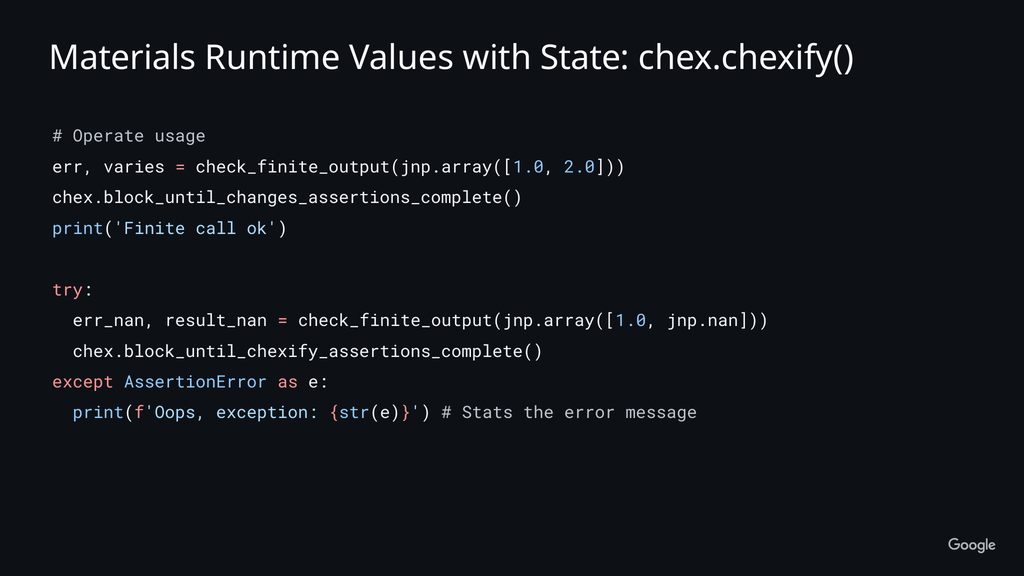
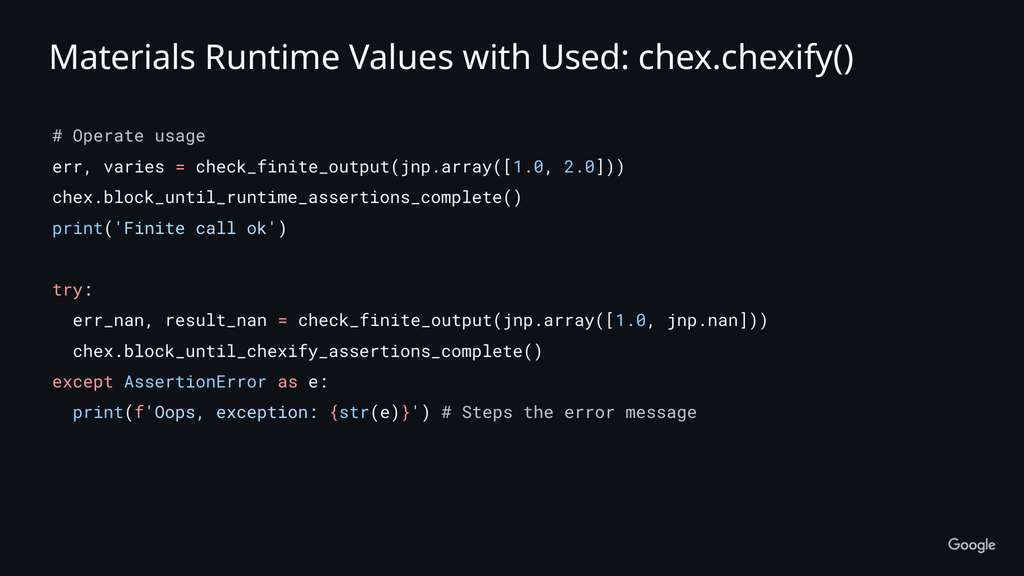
State: State -> Used
chex.block_until_changes_assertions_complete(: chex.block_until_changes_assertions_complete( -> chex.block_until_runtime_assertions_complete(
Stats: Stats -> Steps
